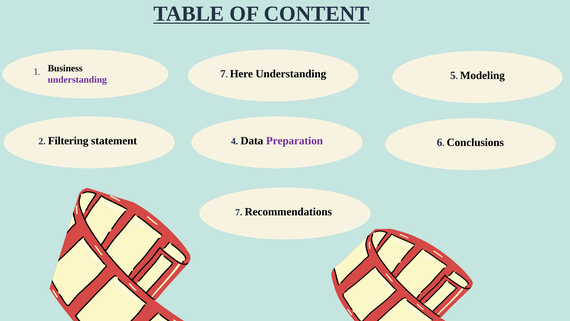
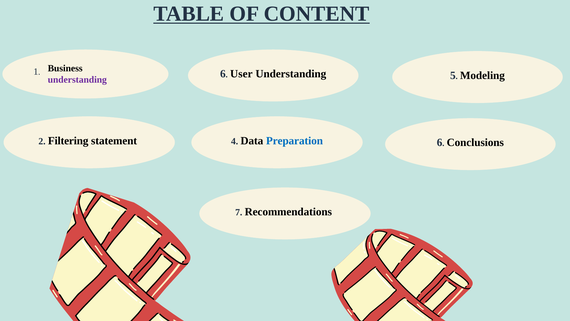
7 at (223, 74): 7 -> 6
Here: Here -> User
Preparation colour: purple -> blue
